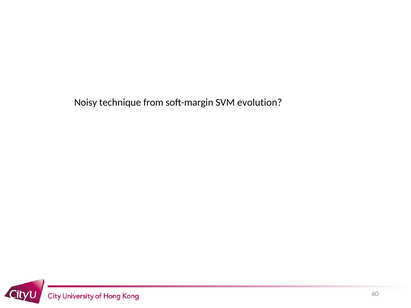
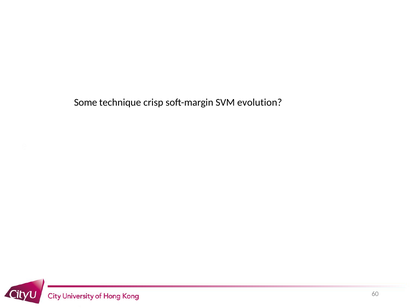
Noisy: Noisy -> Some
from: from -> crisp
